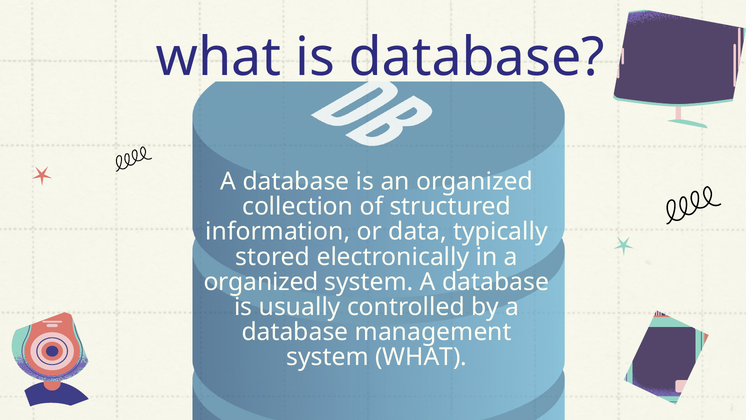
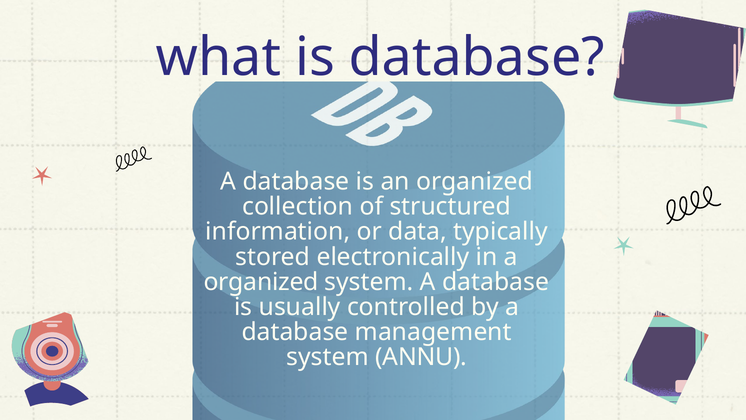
system WHAT: WHAT -> ANNU
